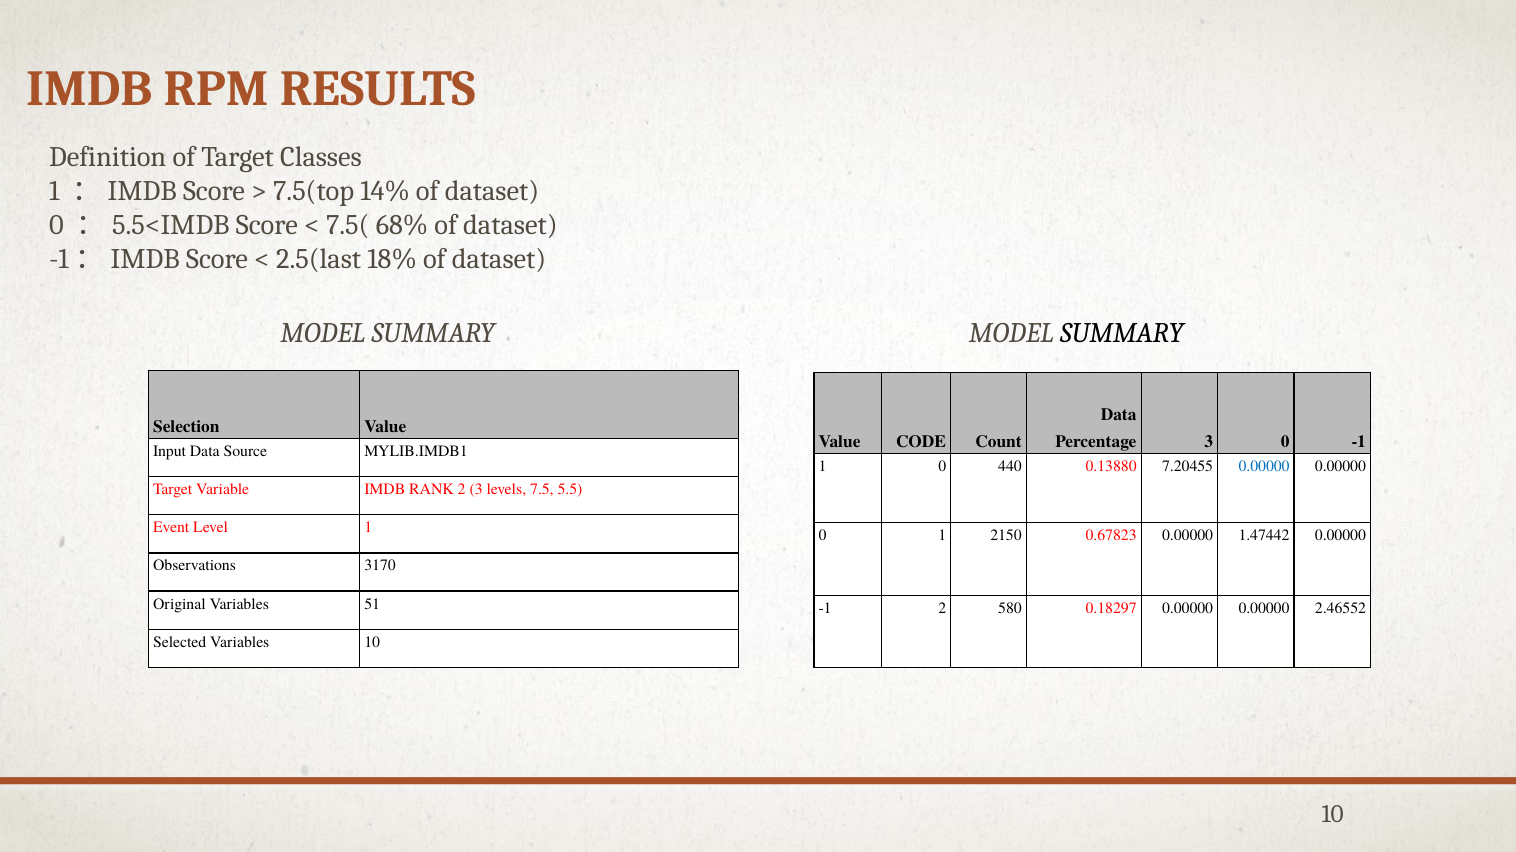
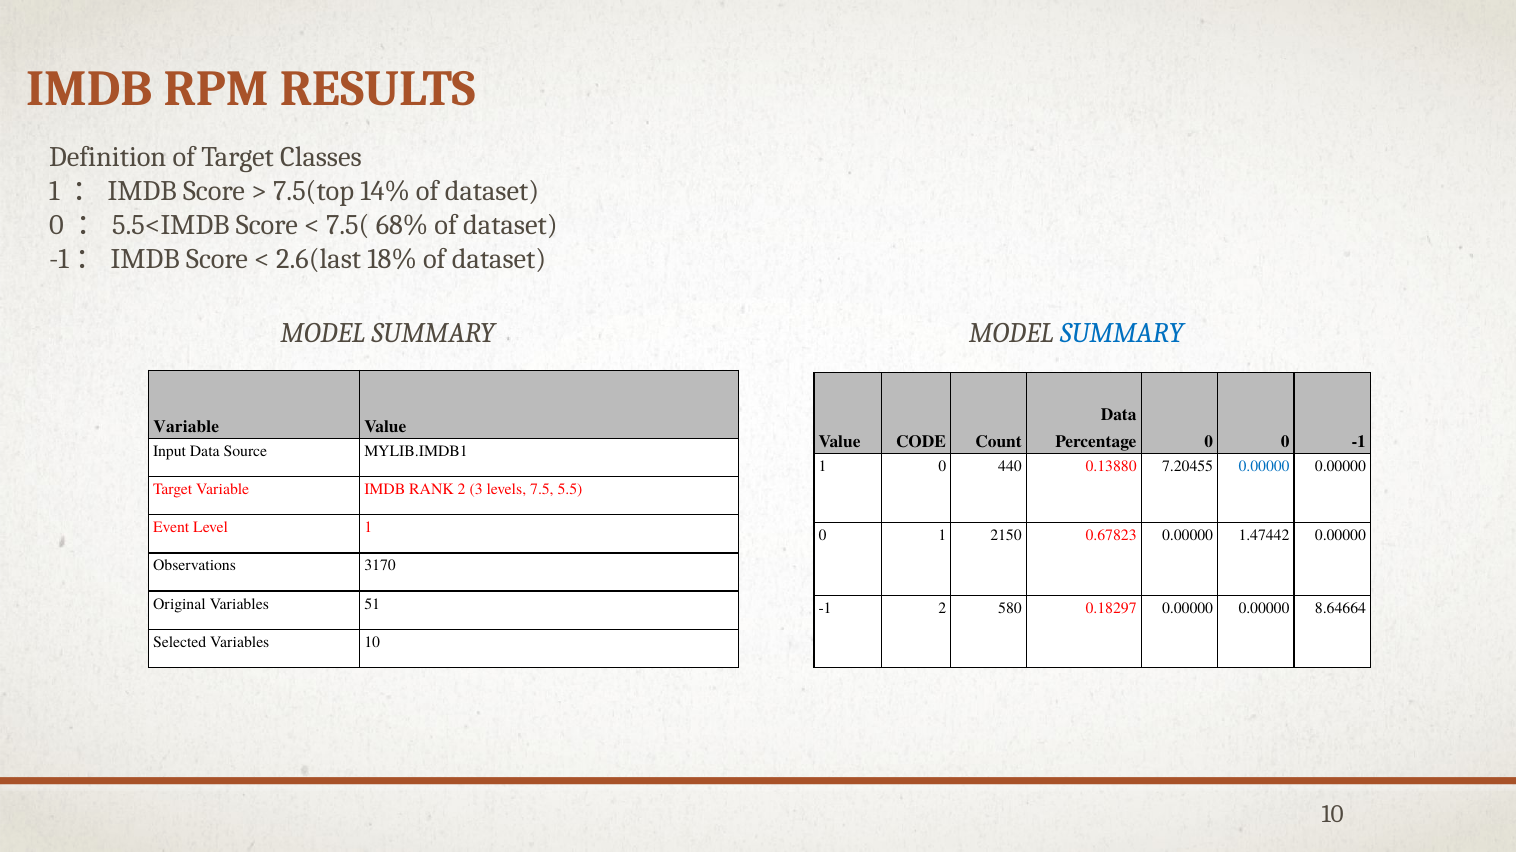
2.5(last: 2.5(last -> 2.6(last
SUMMARY at (1122, 334) colour: black -> blue
Selection at (186, 427): Selection -> Variable
Percentage 3: 3 -> 0
2.46552: 2.46552 -> 8.64664
